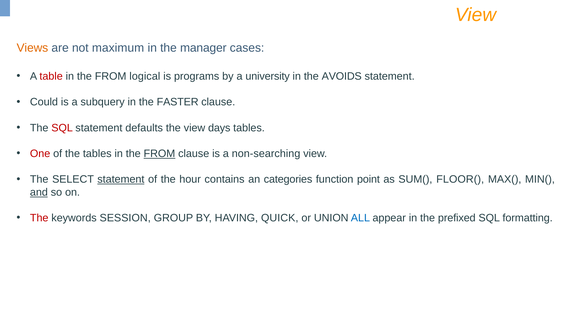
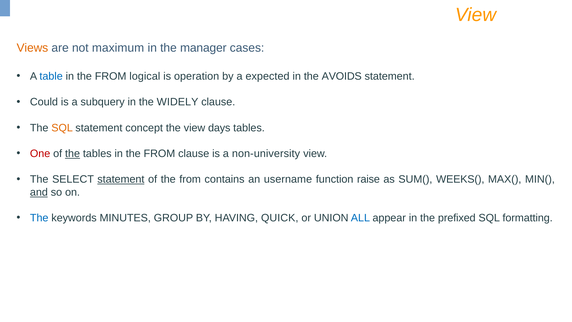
table colour: red -> blue
programs: programs -> operation
university: university -> expected
FASTER: FASTER -> WIDELY
SQL at (62, 128) colour: red -> orange
defaults: defaults -> concept
the at (73, 154) underline: none -> present
FROM at (159, 154) underline: present -> none
non-searching: non-searching -> non-university
of the hour: hour -> from
categories: categories -> username
point: point -> raise
FLOOR(: FLOOR( -> WEEKS(
The at (39, 218) colour: red -> blue
SESSION: SESSION -> MINUTES
